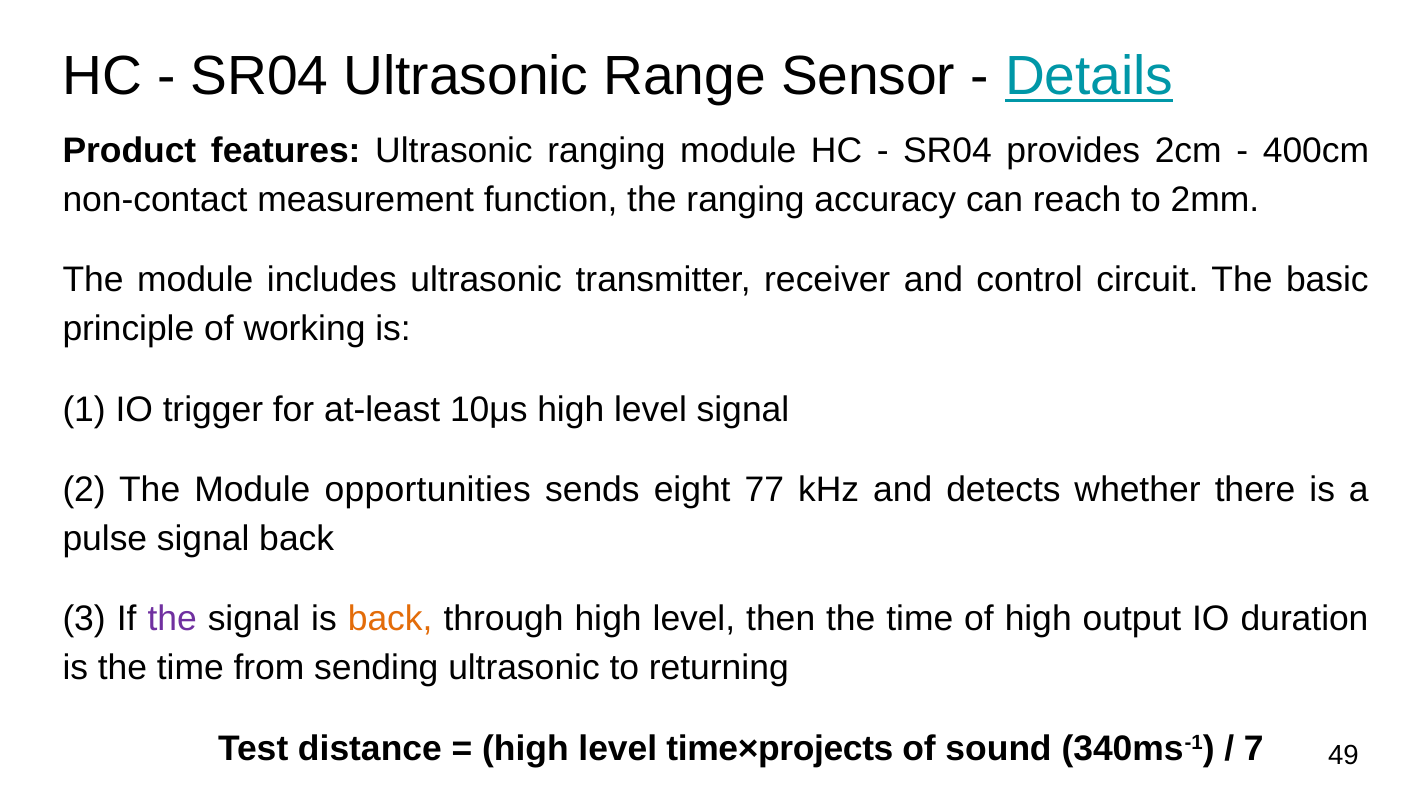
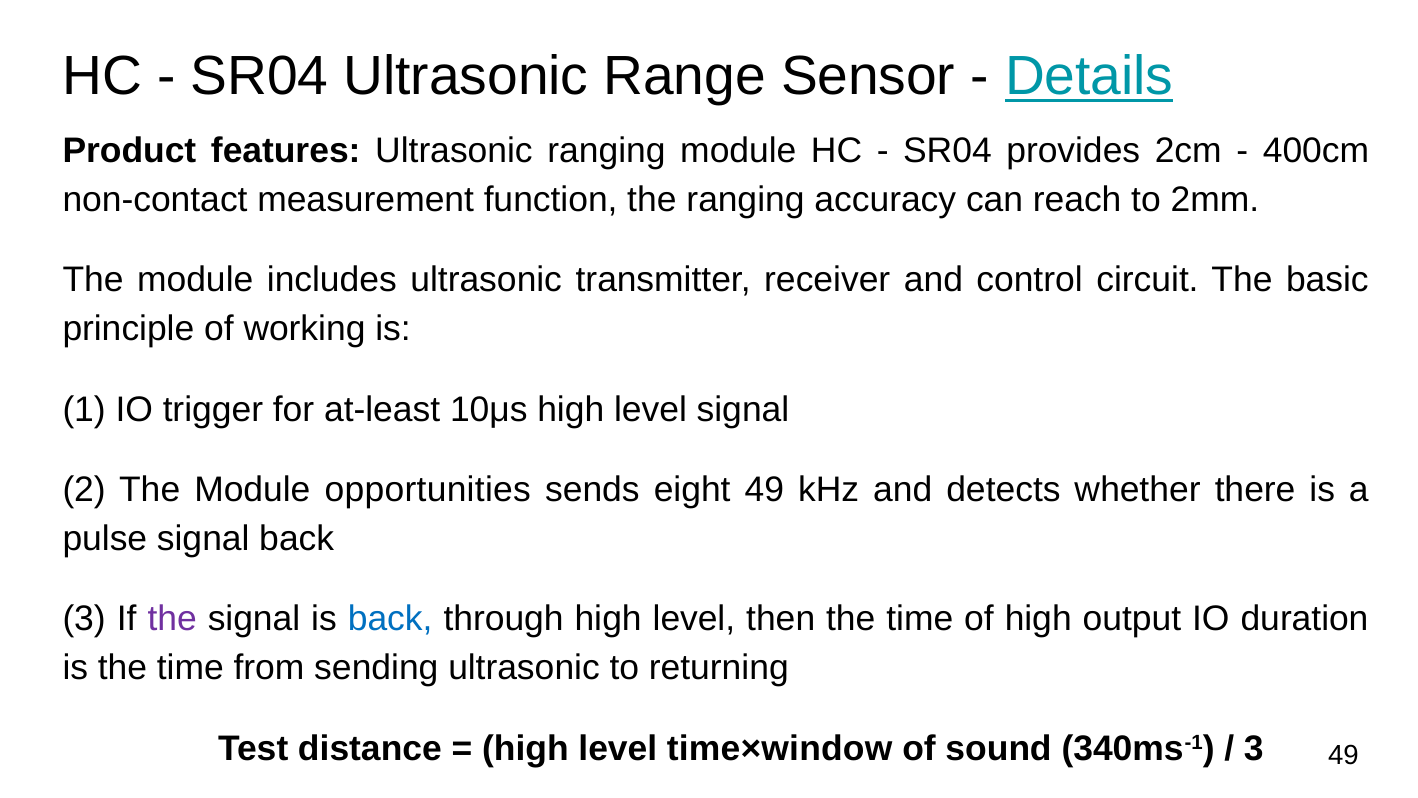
eight 77: 77 -> 49
back at (390, 619) colour: orange -> blue
time×projects: time×projects -> time×window
7 at (1254, 748): 7 -> 3
